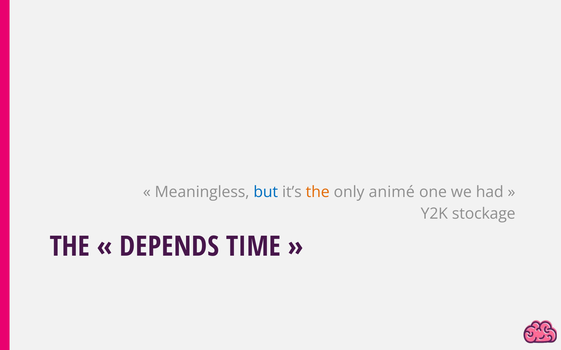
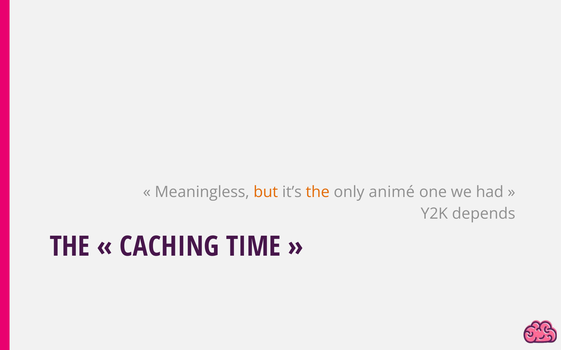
but colour: blue -> orange
stockage: stockage -> depends
DEPENDS: DEPENDS -> CACHING
